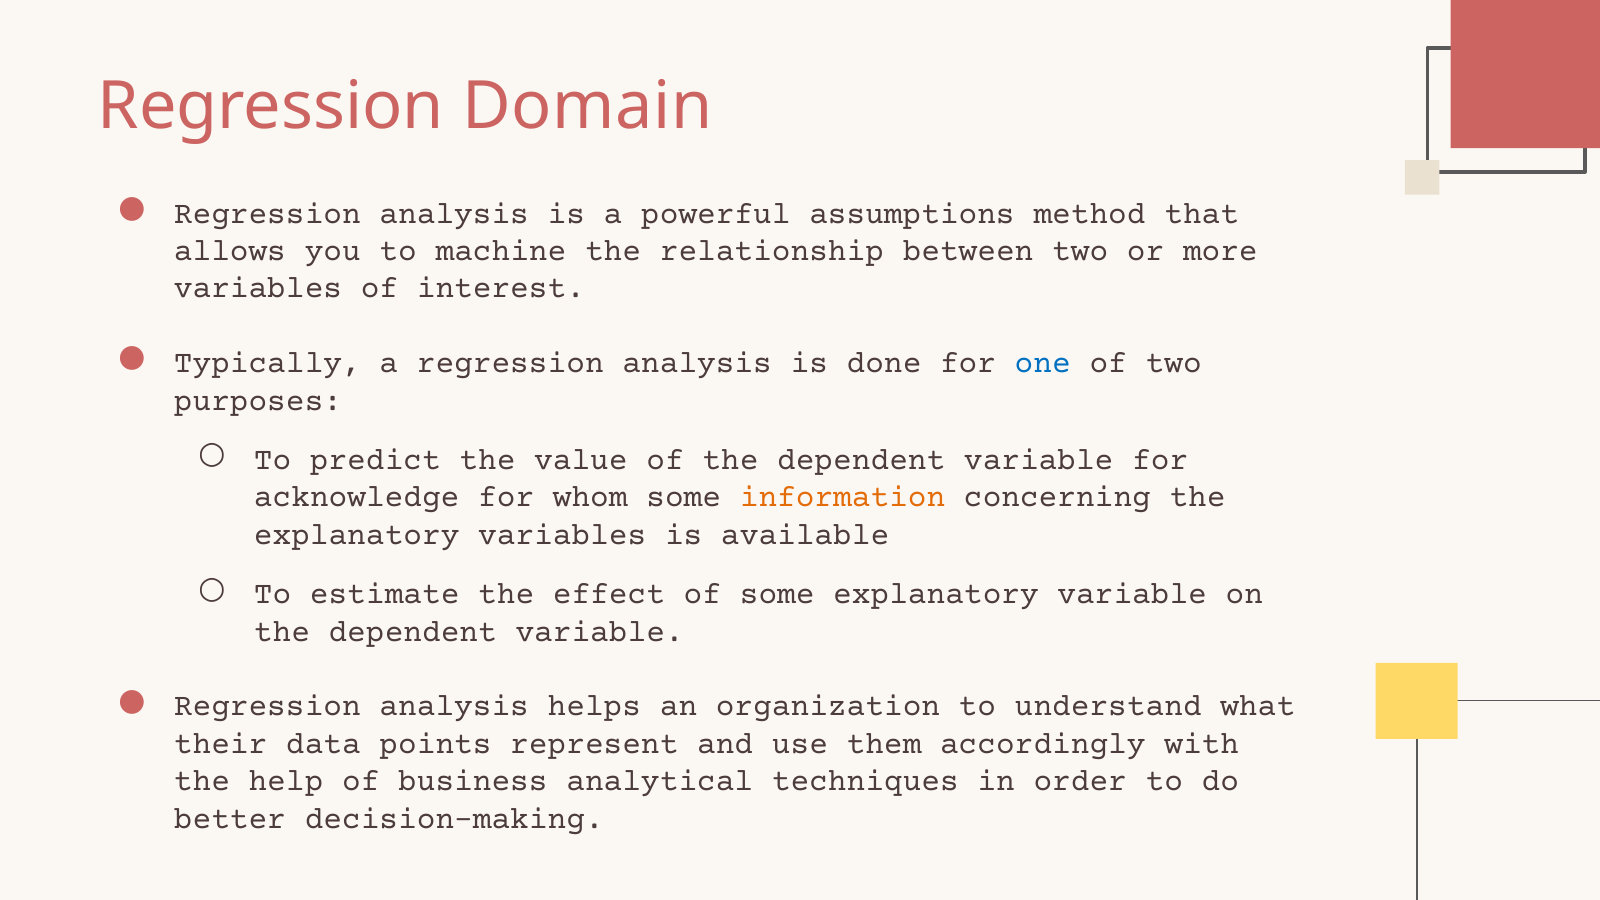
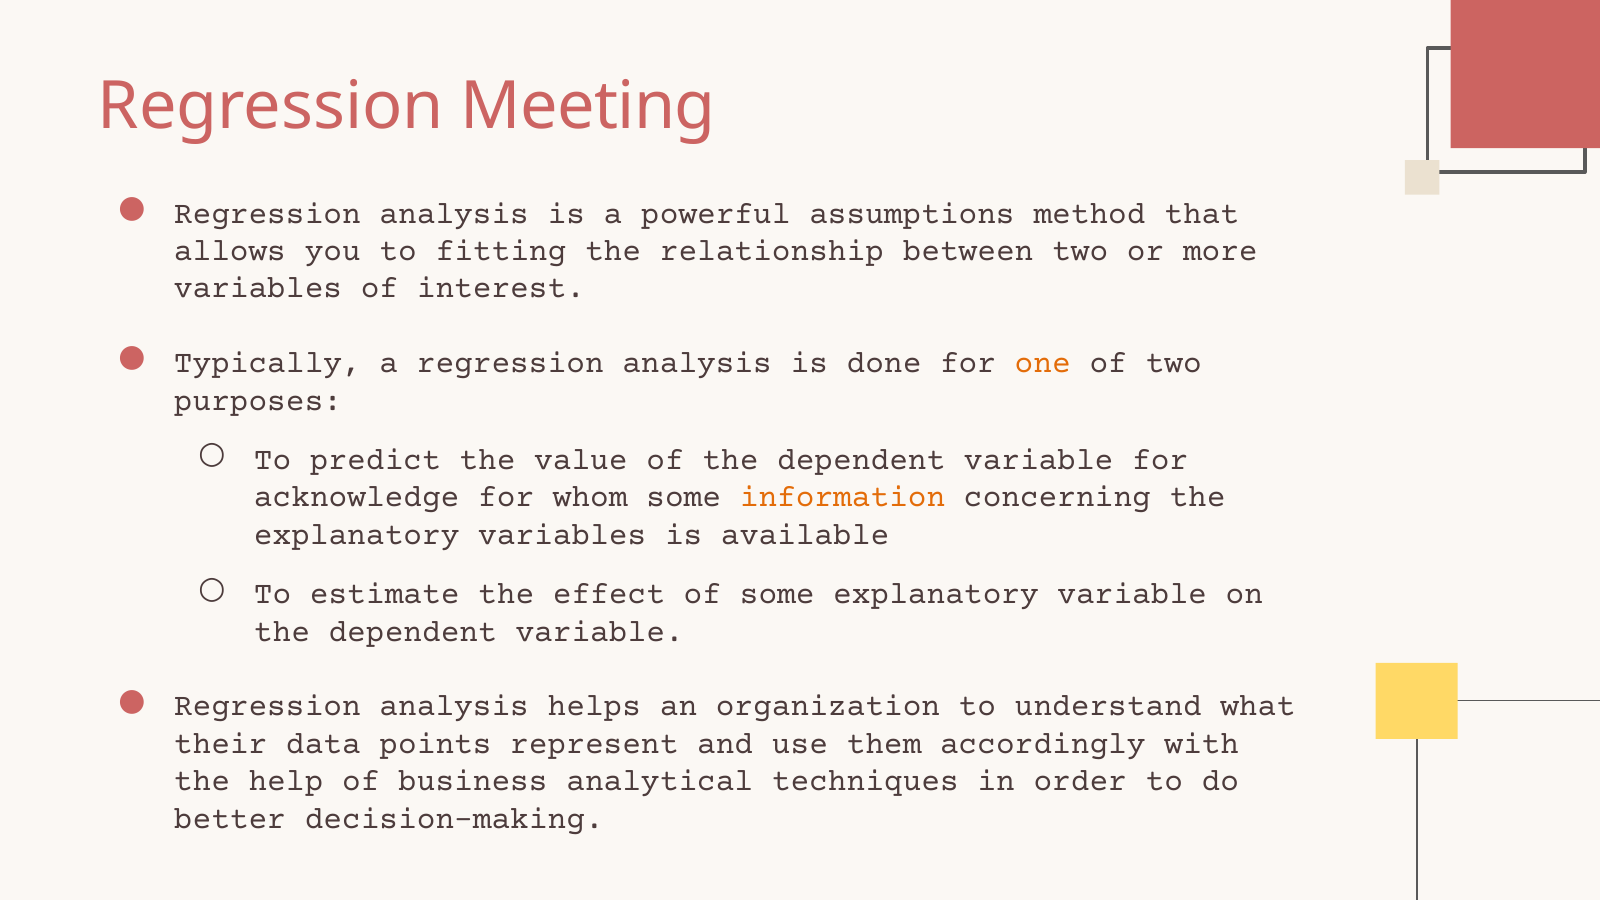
Domain: Domain -> Meeting
machine: machine -> fitting
one colour: blue -> orange
